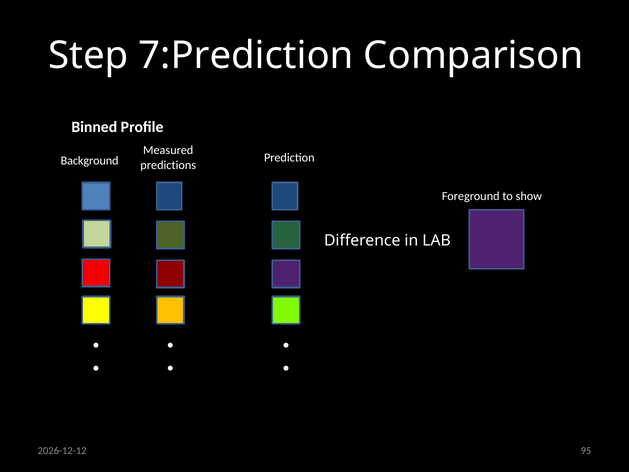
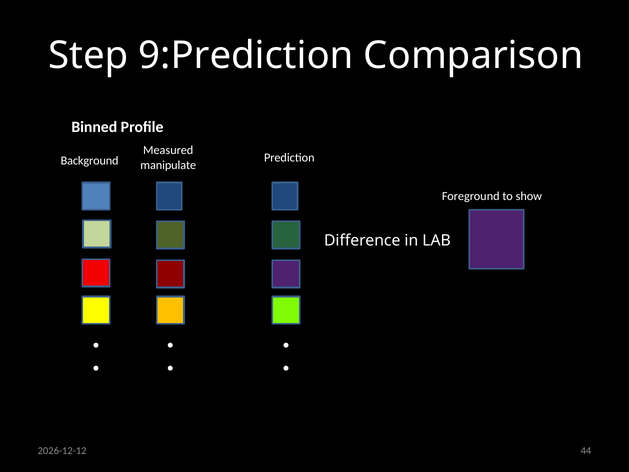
7:Prediction: 7:Prediction -> 9:Prediction
predictions: predictions -> manipulate
95: 95 -> 44
